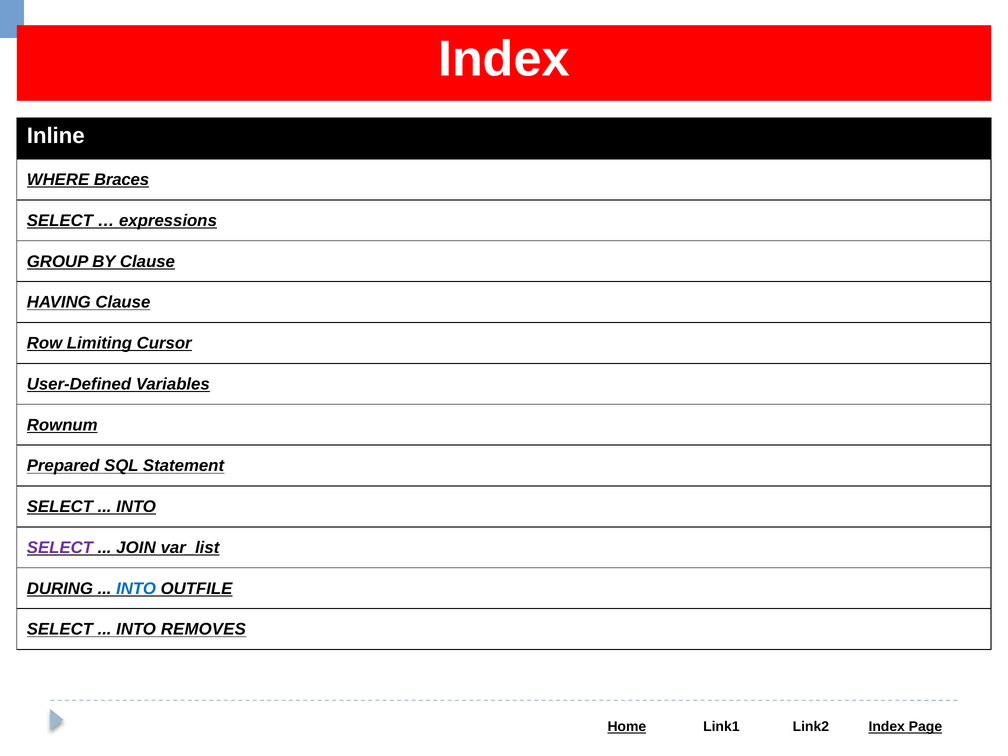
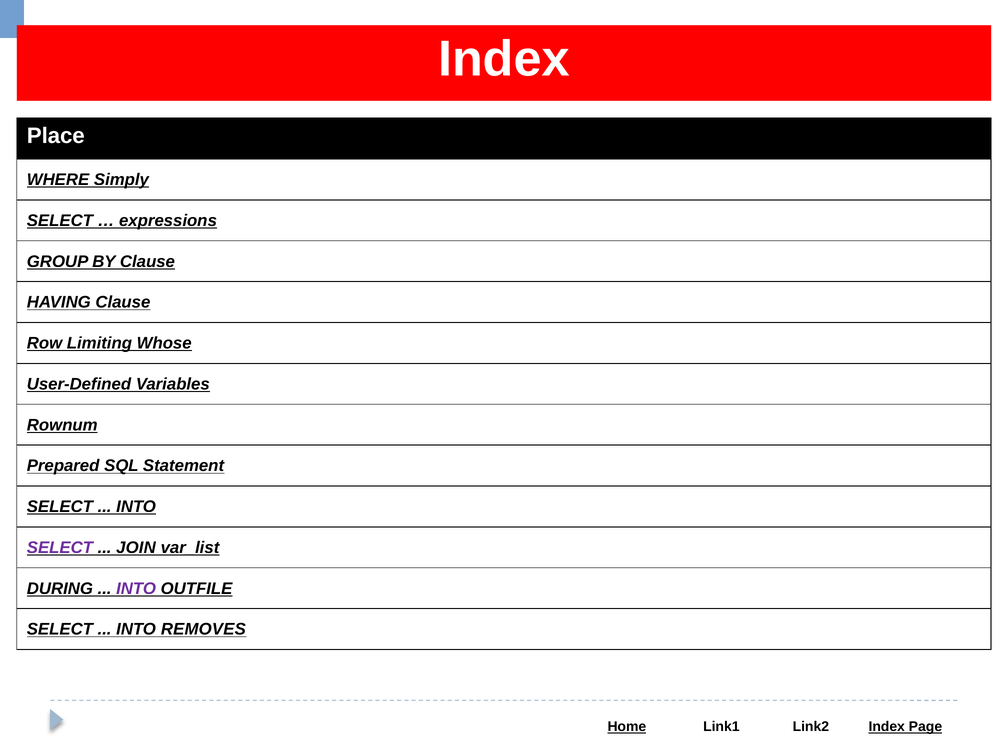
Inline: Inline -> Place
Braces: Braces -> Simply
Cursor: Cursor -> Whose
INTO at (136, 589) colour: blue -> purple
